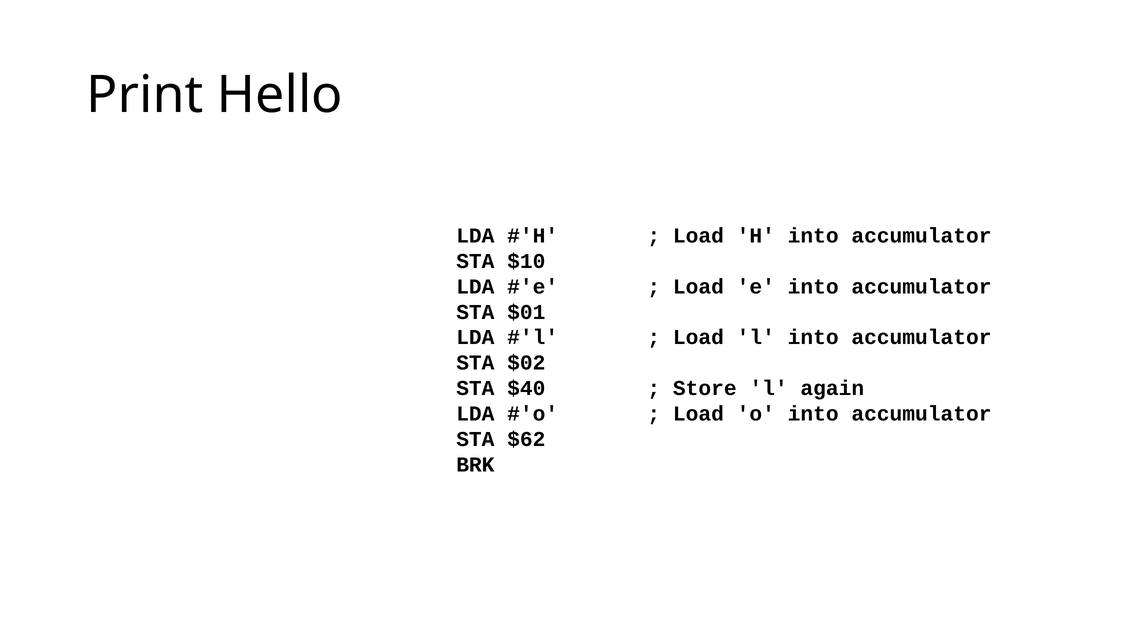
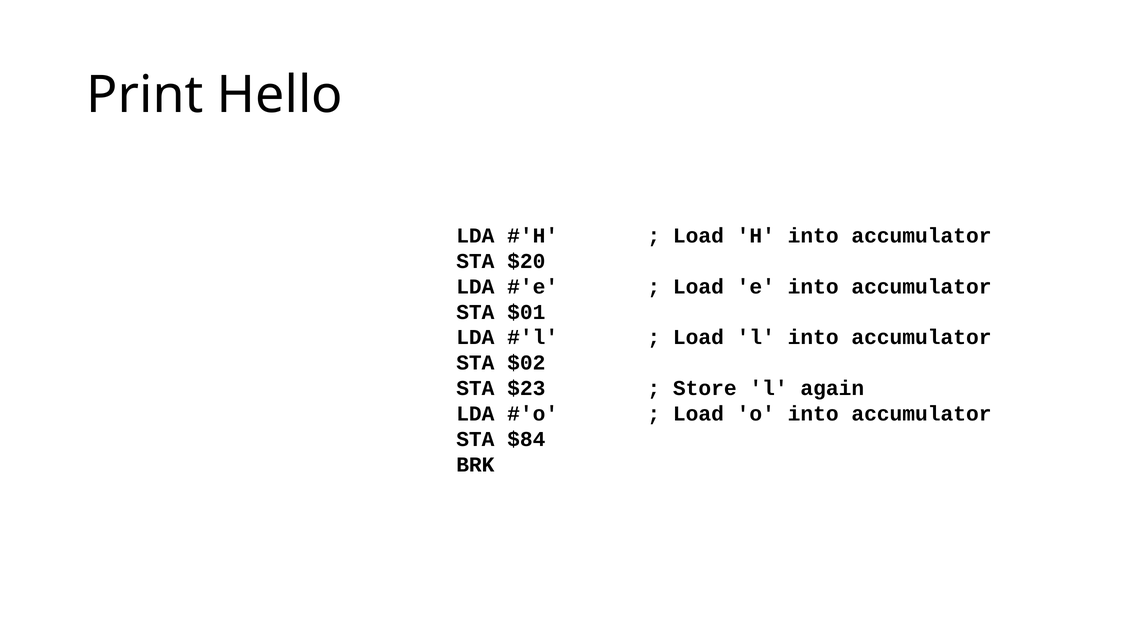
$10: $10 -> $20
$40: $40 -> $23
$62: $62 -> $84
